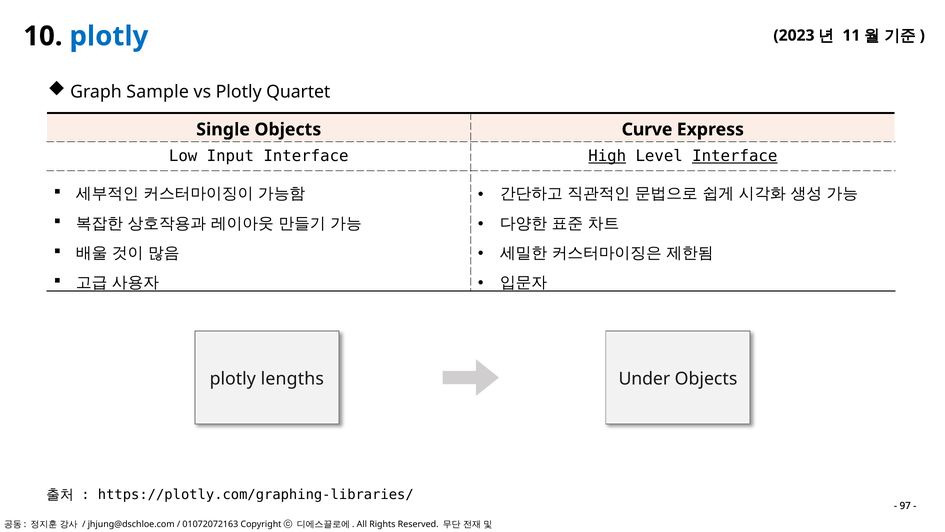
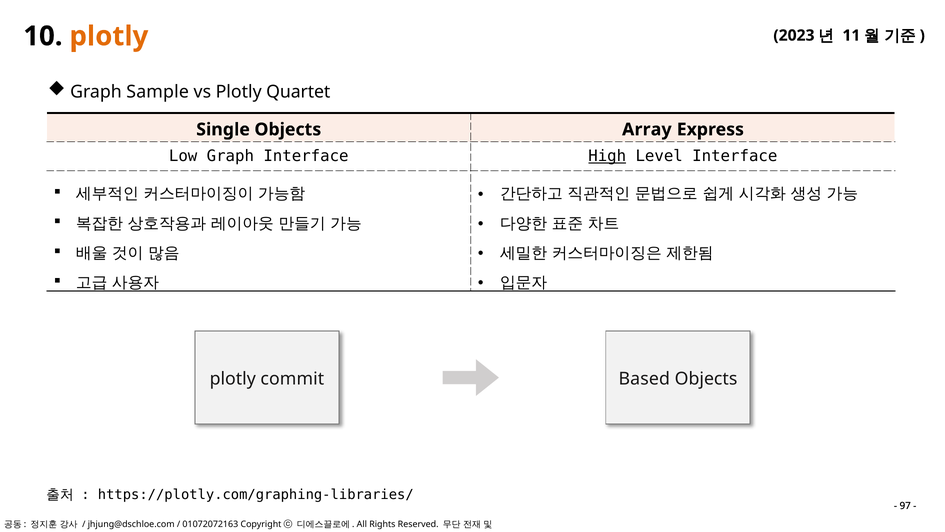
plotly at (109, 36) colour: blue -> orange
Curve: Curve -> Array
Low Input: Input -> Graph
Interface at (735, 156) underline: present -> none
lengths: lengths -> commit
Under: Under -> Based
